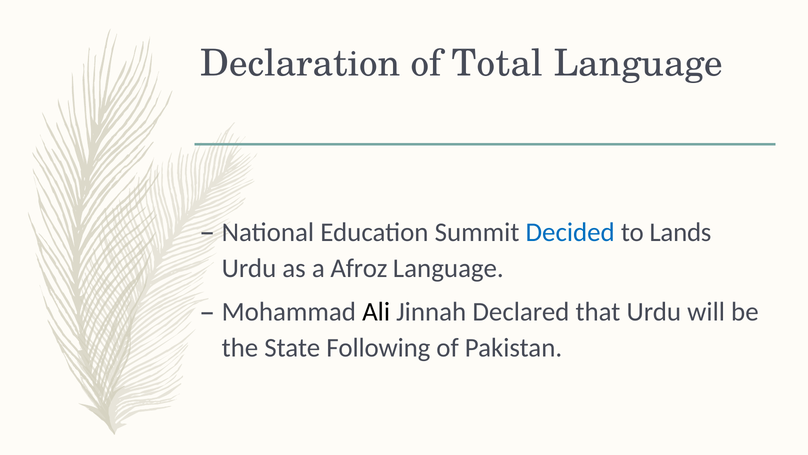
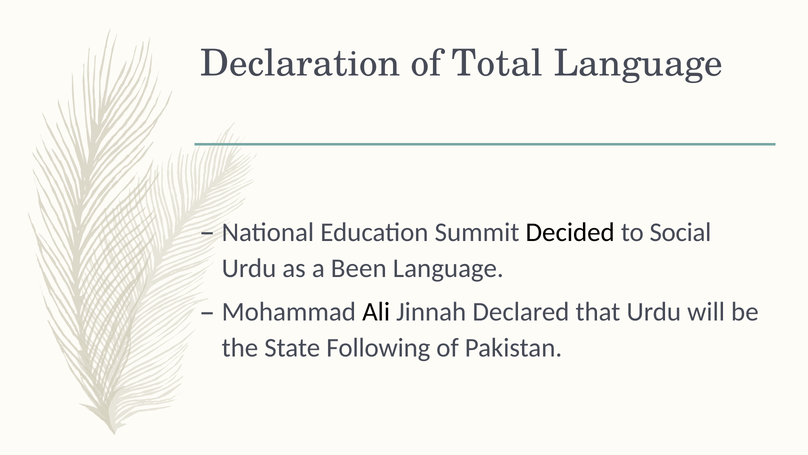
Decided colour: blue -> black
Lands: Lands -> Social
Afroz: Afroz -> Been
